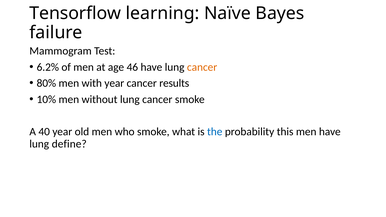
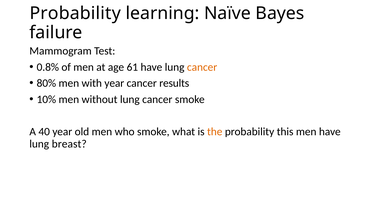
Tensorflow at (75, 13): Tensorflow -> Probability
6.2%: 6.2% -> 0.8%
46: 46 -> 61
the colour: blue -> orange
define: define -> breast
